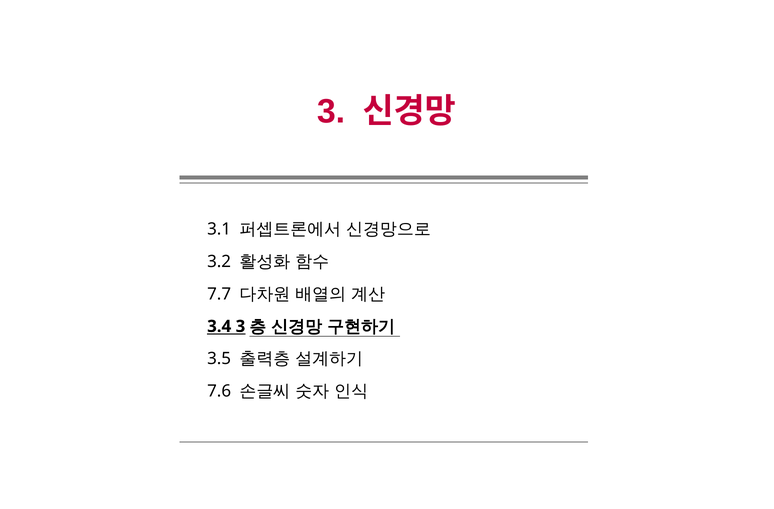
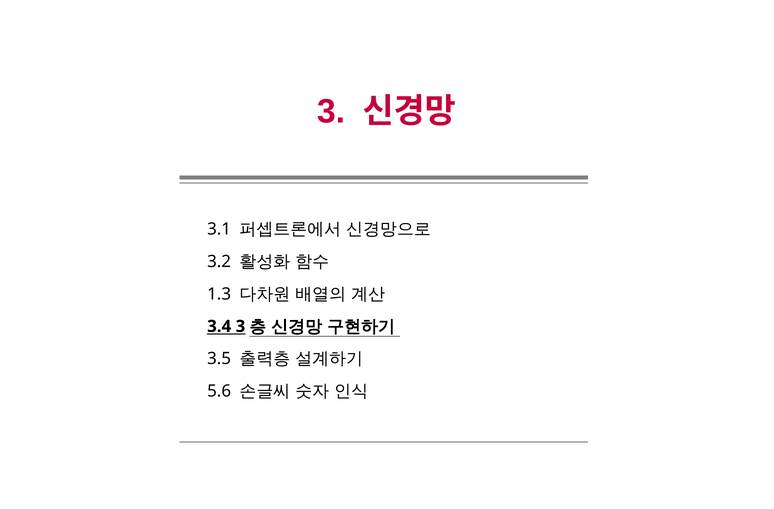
7.7: 7.7 -> 1.3
7.6: 7.6 -> 5.6
